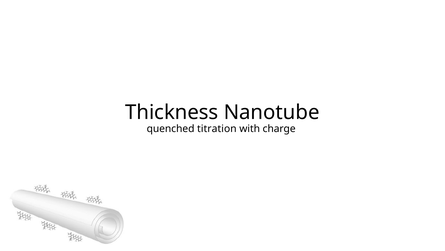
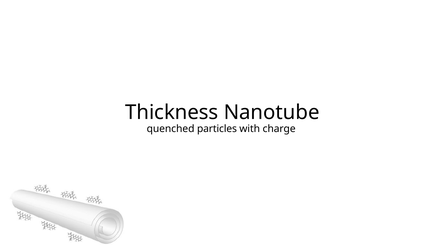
titration: titration -> particles
